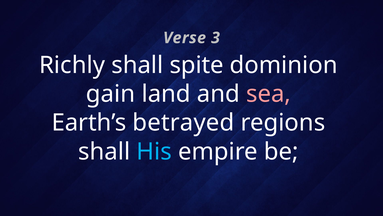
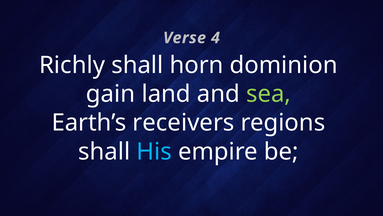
3: 3 -> 4
spite: spite -> horn
sea colour: pink -> light green
betrayed: betrayed -> receivers
